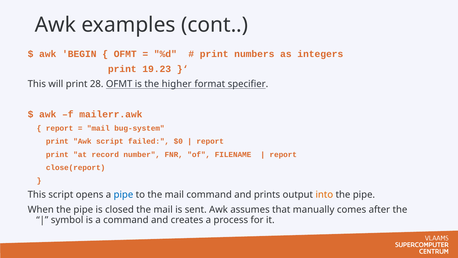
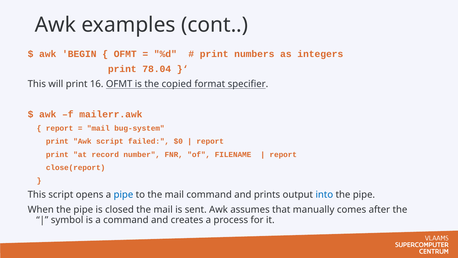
19.23: 19.23 -> 78.04
28: 28 -> 16
higher: higher -> copied
into colour: orange -> blue
